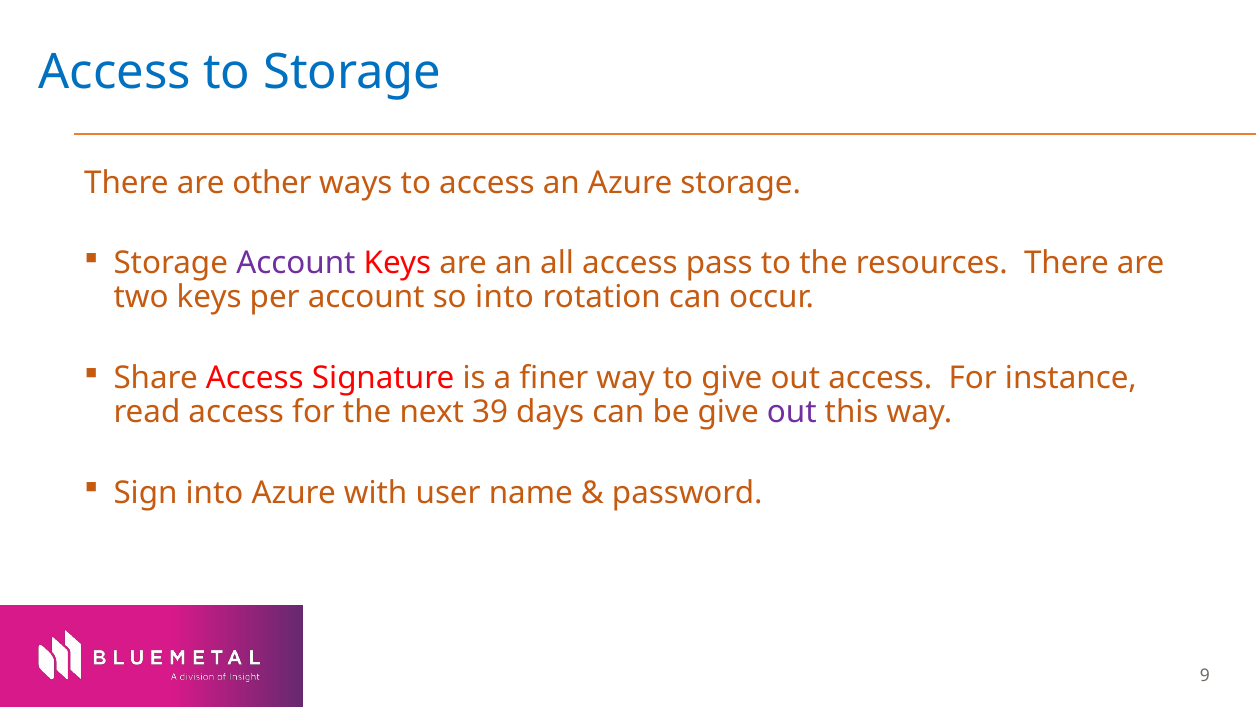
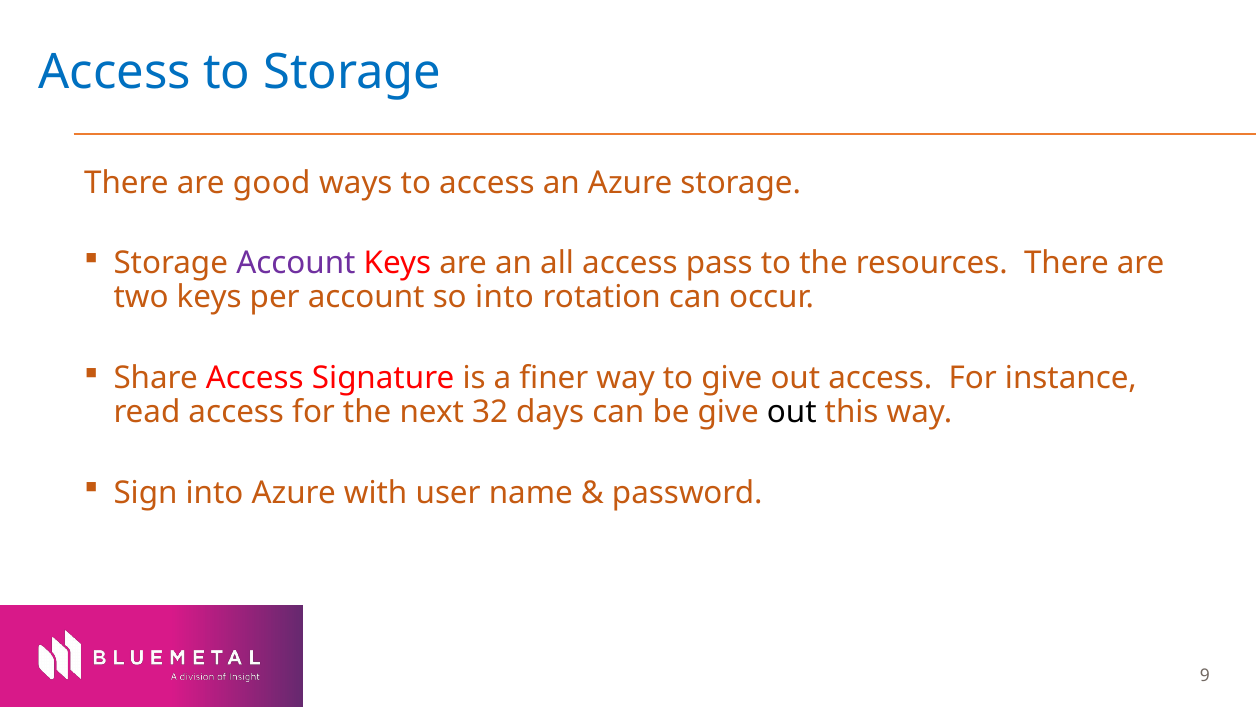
other: other -> good
39: 39 -> 32
out at (792, 412) colour: purple -> black
